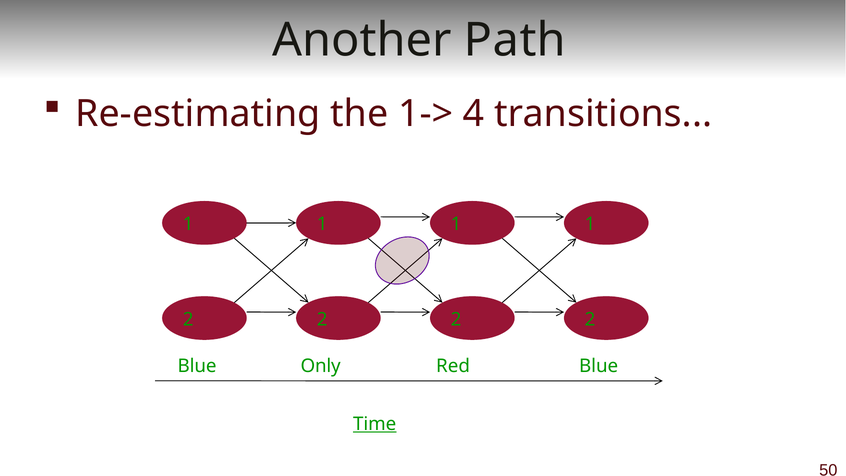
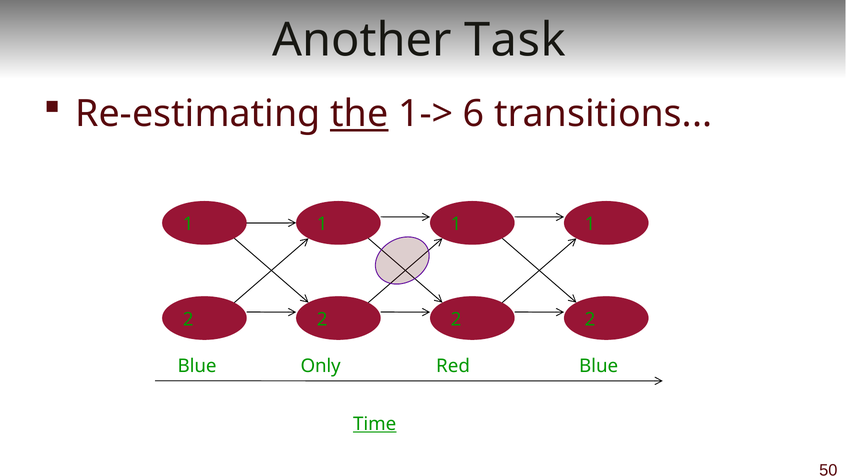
Path: Path -> Task
the underline: none -> present
4: 4 -> 6
